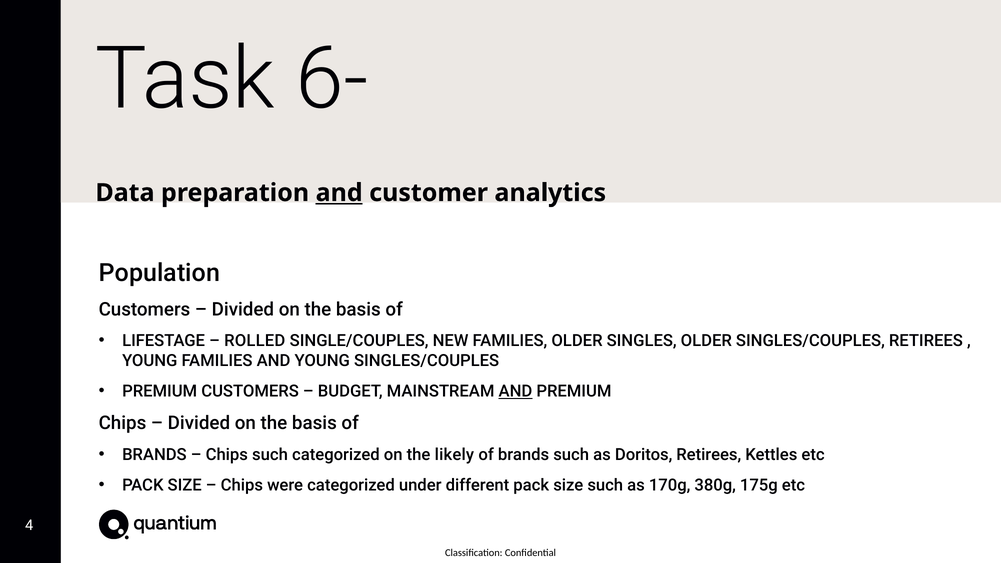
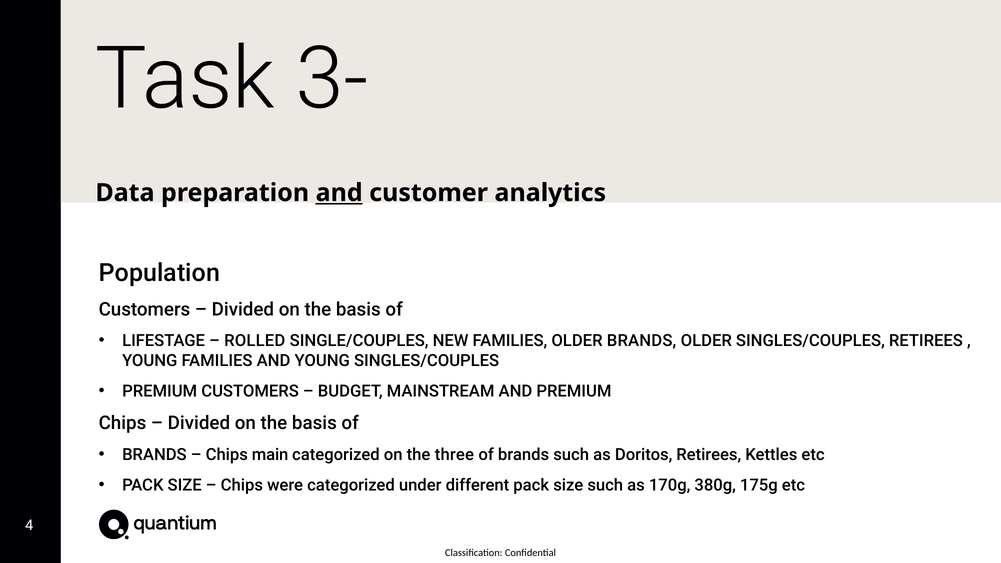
6-: 6- -> 3-
OLDER SINGLES: SINGLES -> BRANDS
AND at (515, 391) underline: present -> none
Chips such: such -> main
likely: likely -> three
